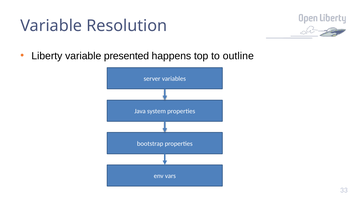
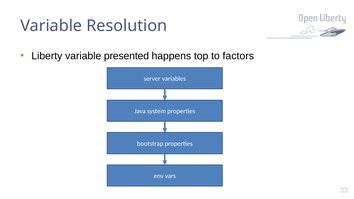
outline: outline -> factors
